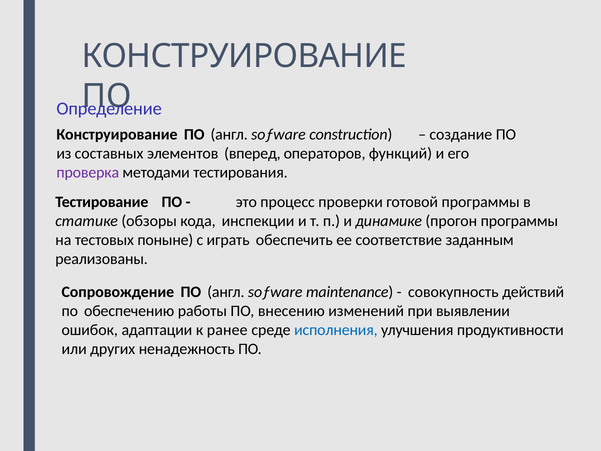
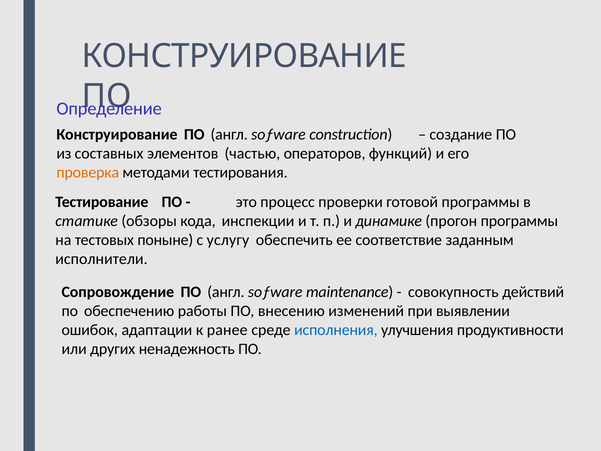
вперед: вперед -> частью
проверка colour: purple -> orange
играть: играть -> услугу
реализованы: реализованы -> исполнители
